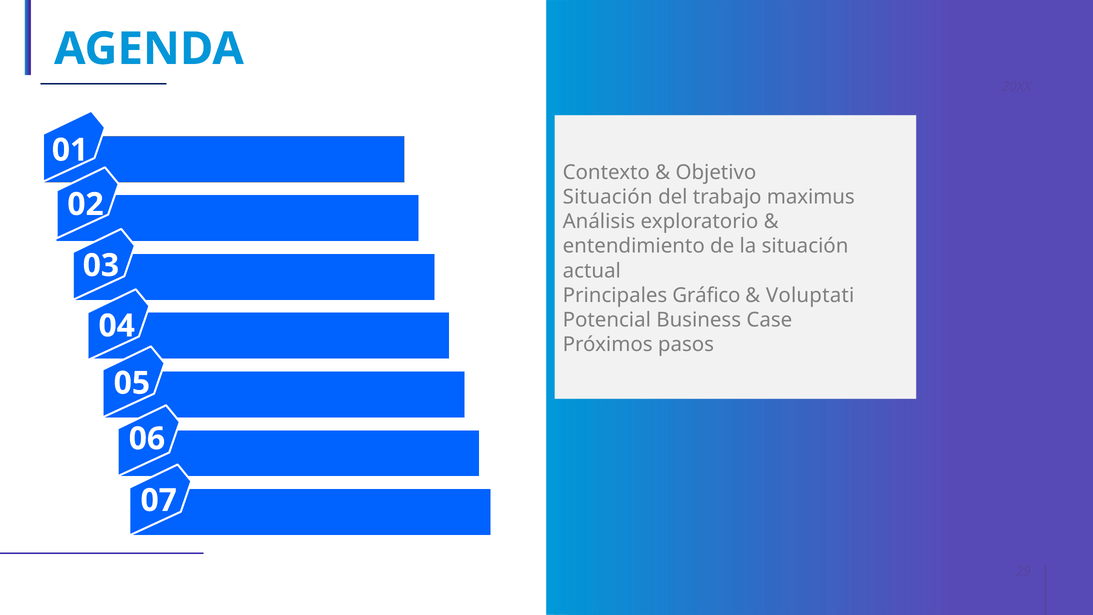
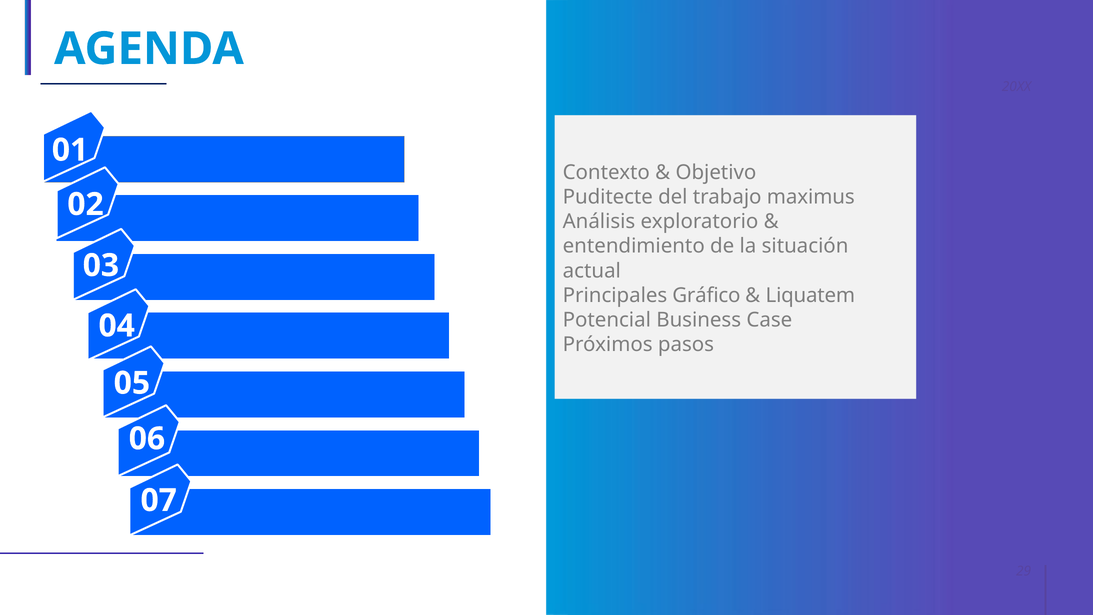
Situación at (608, 197): Situación -> Puditecte
Voluptati: Voluptati -> Liquatem
